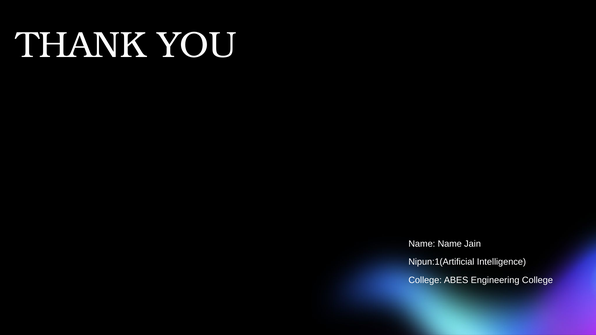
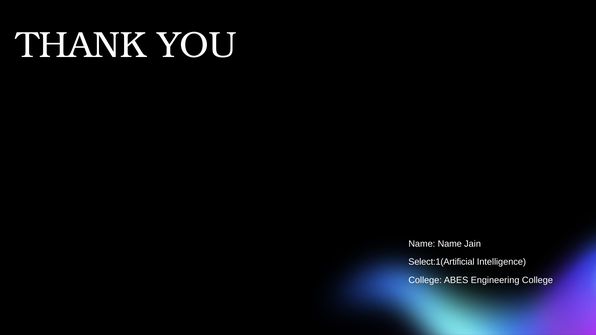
Nipun:1(Artificial: Nipun:1(Artificial -> Select:1(Artificial
